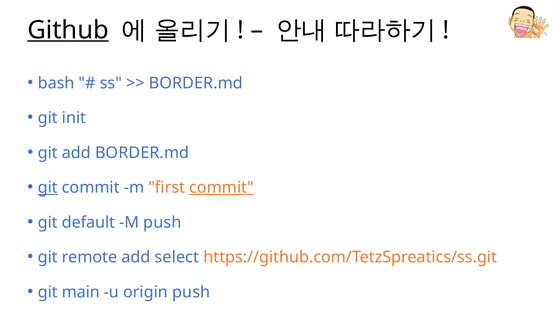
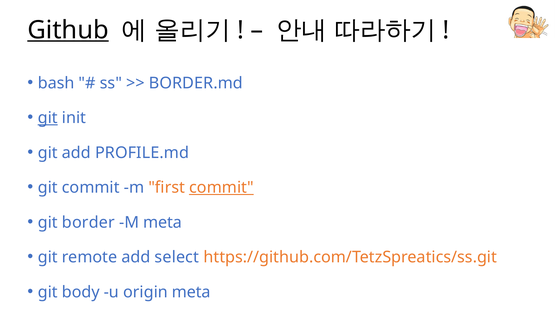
git at (48, 118) underline: none -> present
add BORDER.md: BORDER.md -> PROFILE.md
git at (48, 188) underline: present -> none
default: default -> border
M push: push -> meta
main: main -> body
origin push: push -> meta
